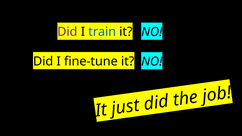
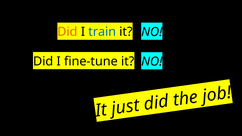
Did at (67, 32) colour: purple -> orange
